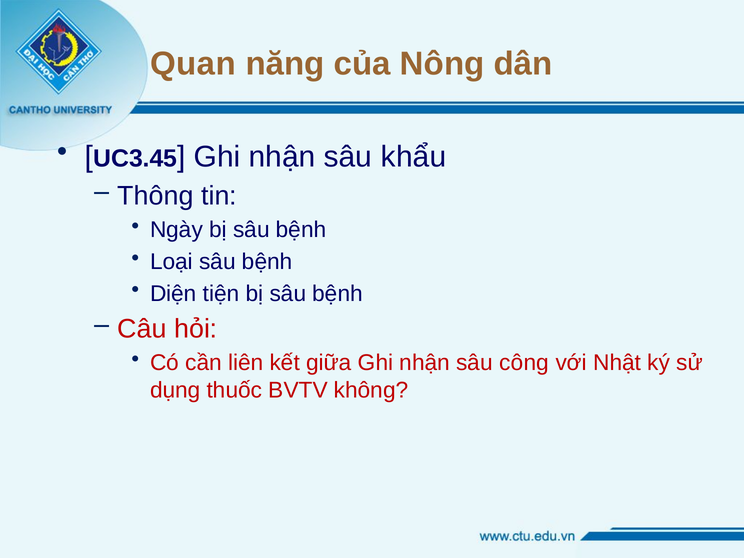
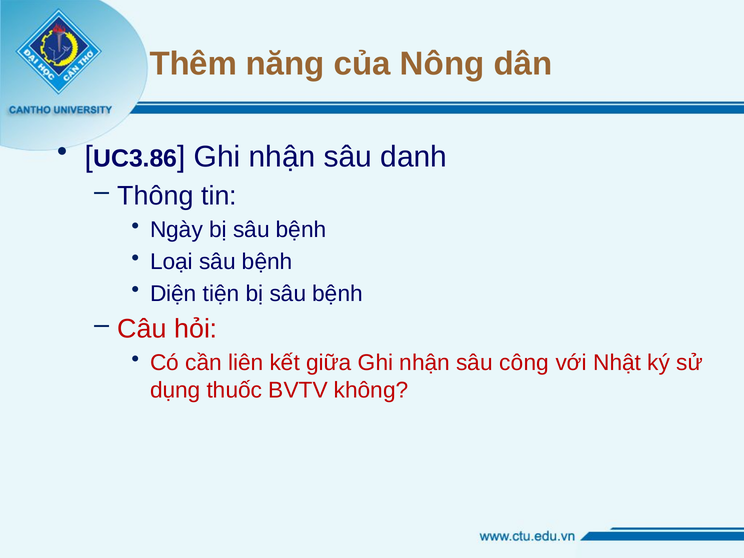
Quan: Quan -> Thêm
UC3.45: UC3.45 -> UC3.86
khẩu: khẩu -> danh
